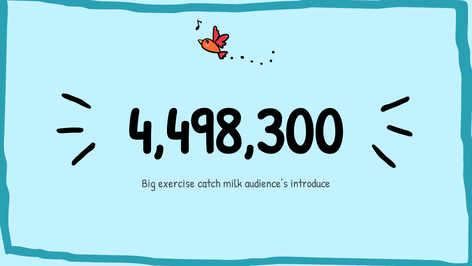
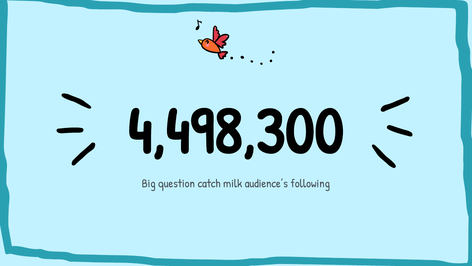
exercise: exercise -> question
introduce: introduce -> following
